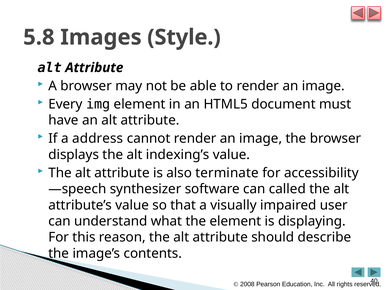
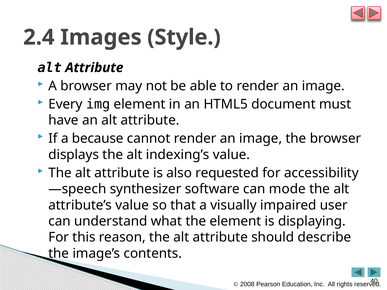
5.8: 5.8 -> 2.4
address: address -> because
terminate: terminate -> requested
called: called -> mode
